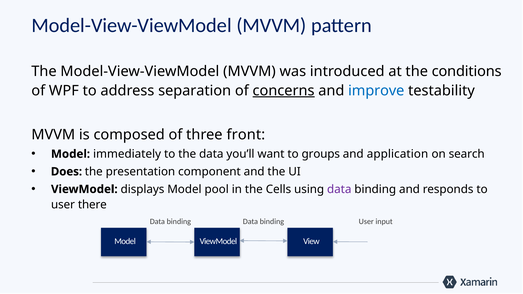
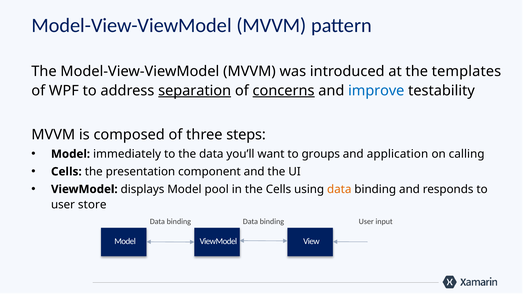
conditions: conditions -> templates
separation underline: none -> present
front: front -> steps
search: search -> calling
Does at (66, 172): Does -> Cells
data at (339, 189) colour: purple -> orange
there: there -> store
